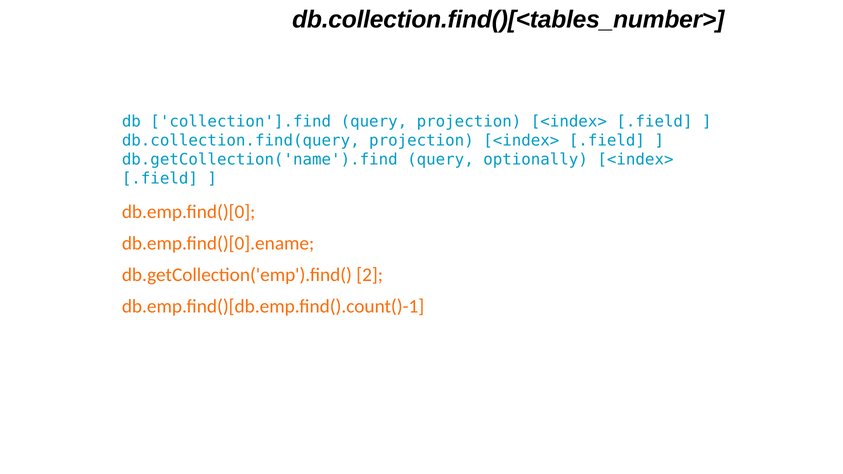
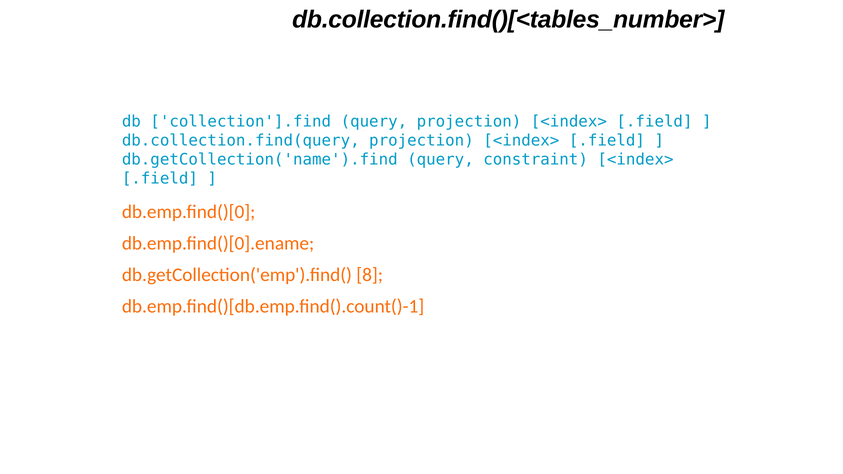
optionally: optionally -> constraint
2: 2 -> 8
